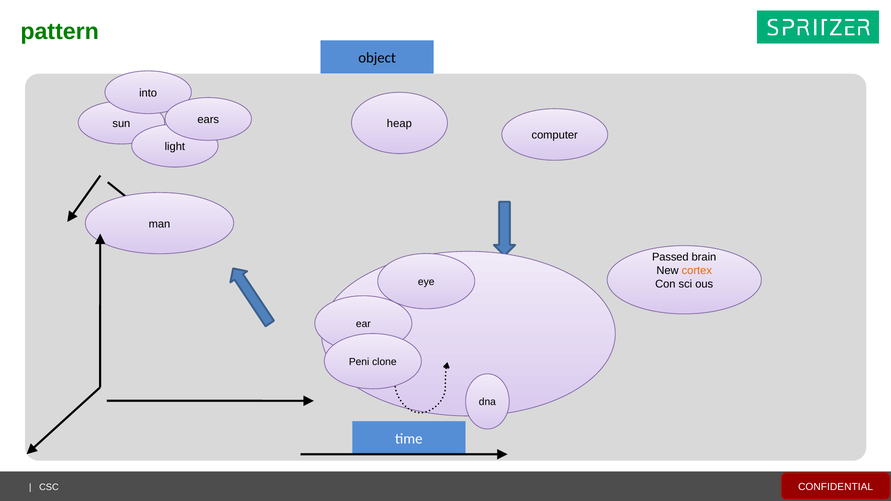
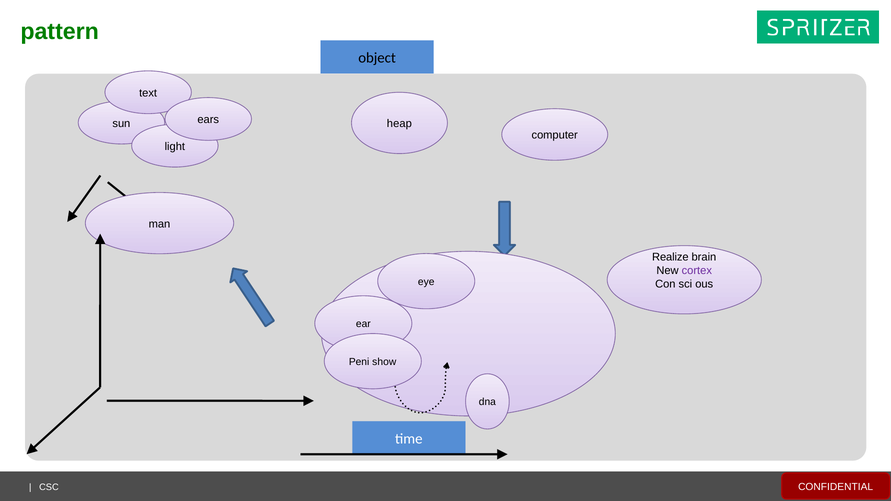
into: into -> text
Passed: Passed -> Realize
cortex colour: orange -> purple
clone: clone -> show
